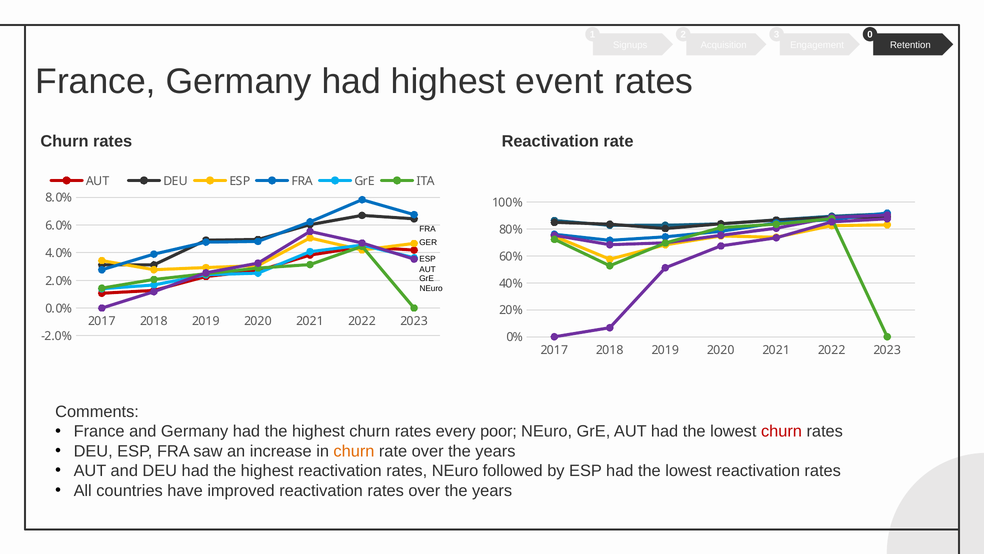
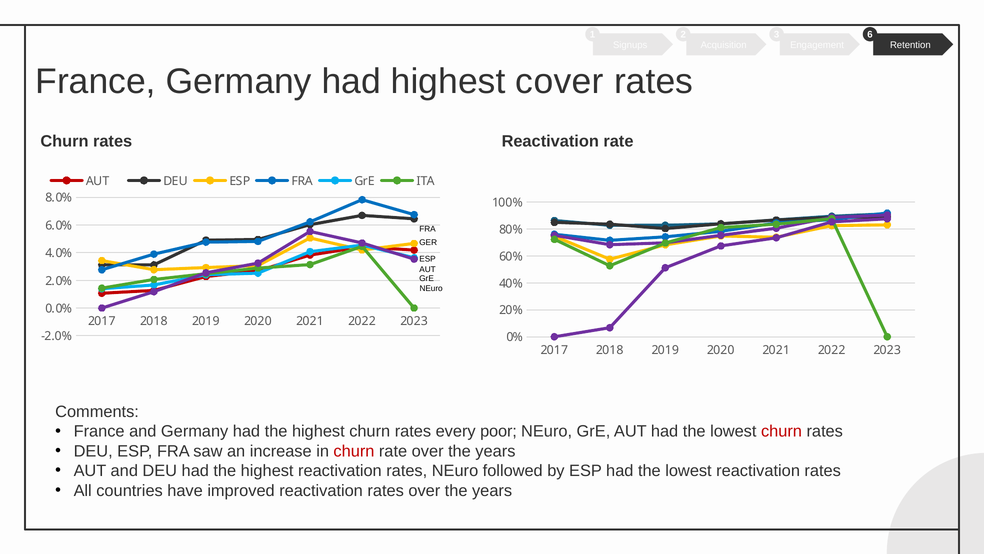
0: 0 -> 6
event: event -> cover
churn at (354, 451) colour: orange -> red
